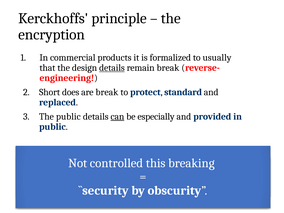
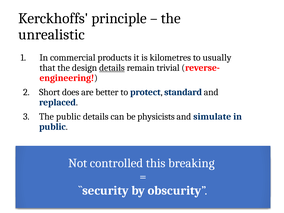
encryption: encryption -> unrealistic
formalized: formalized -> kilometres
remain break: break -> trivial
are break: break -> better
can underline: present -> none
especially: especially -> physicists
provided: provided -> simulate
